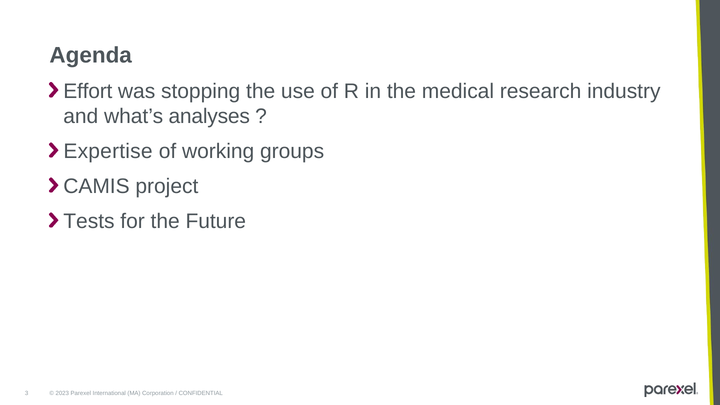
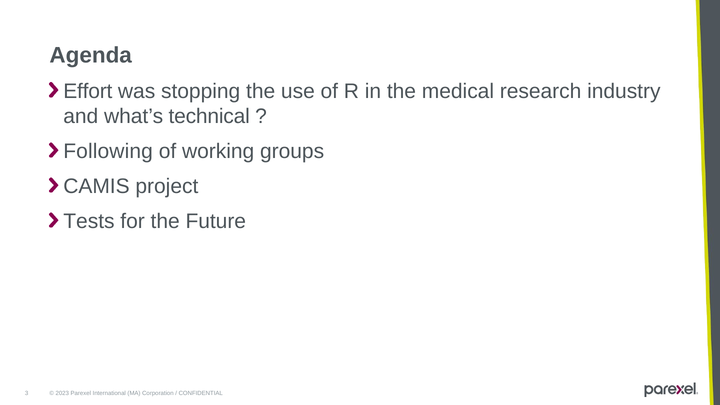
analyses: analyses -> technical
Expertise: Expertise -> Following
